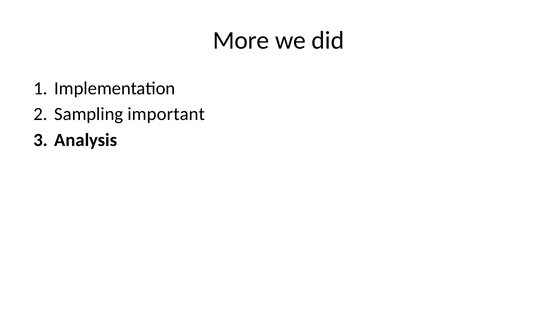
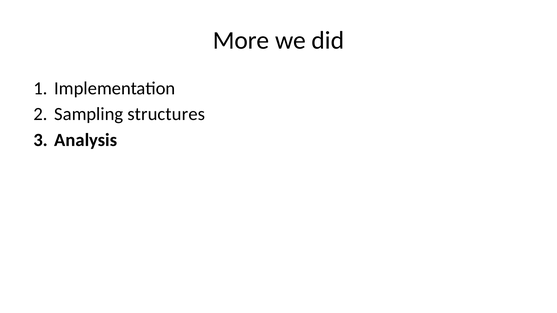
important: important -> structures
